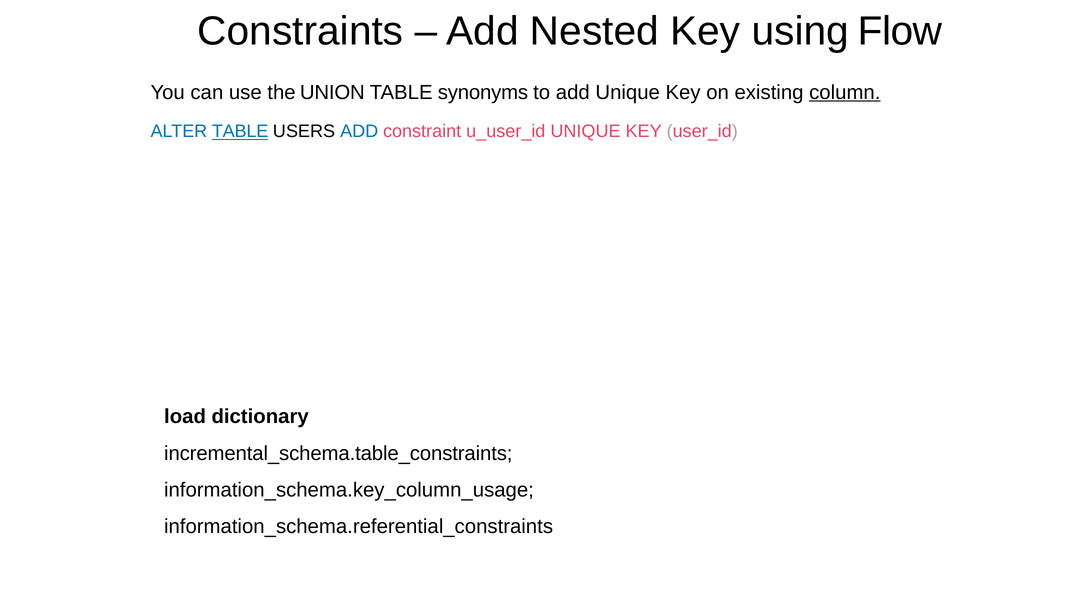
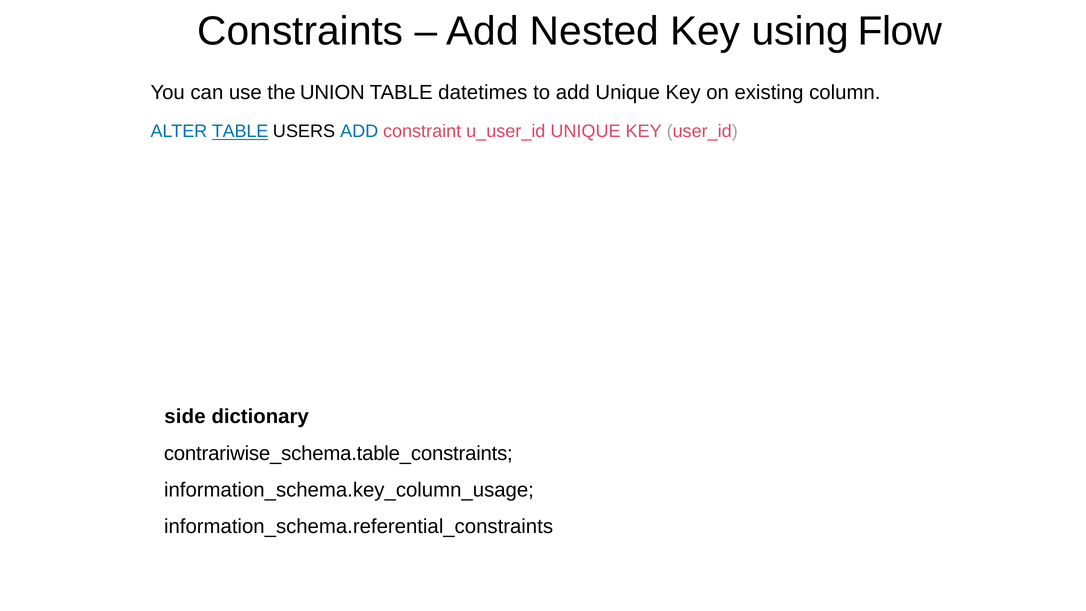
synonyms: synonyms -> datetimes
column underline: present -> none
load: load -> side
incremental_schema.table_constraints: incremental_schema.table_constraints -> contrariwise_schema.table_constraints
